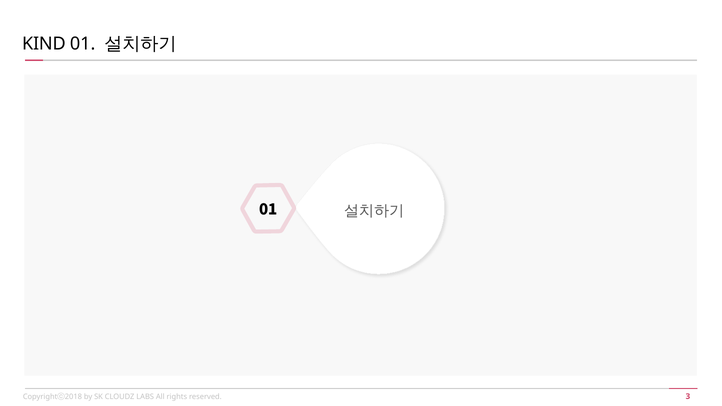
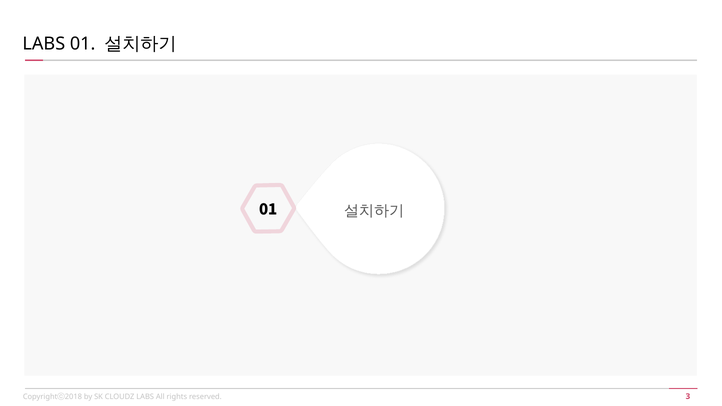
KIND at (44, 44): KIND -> LABS
